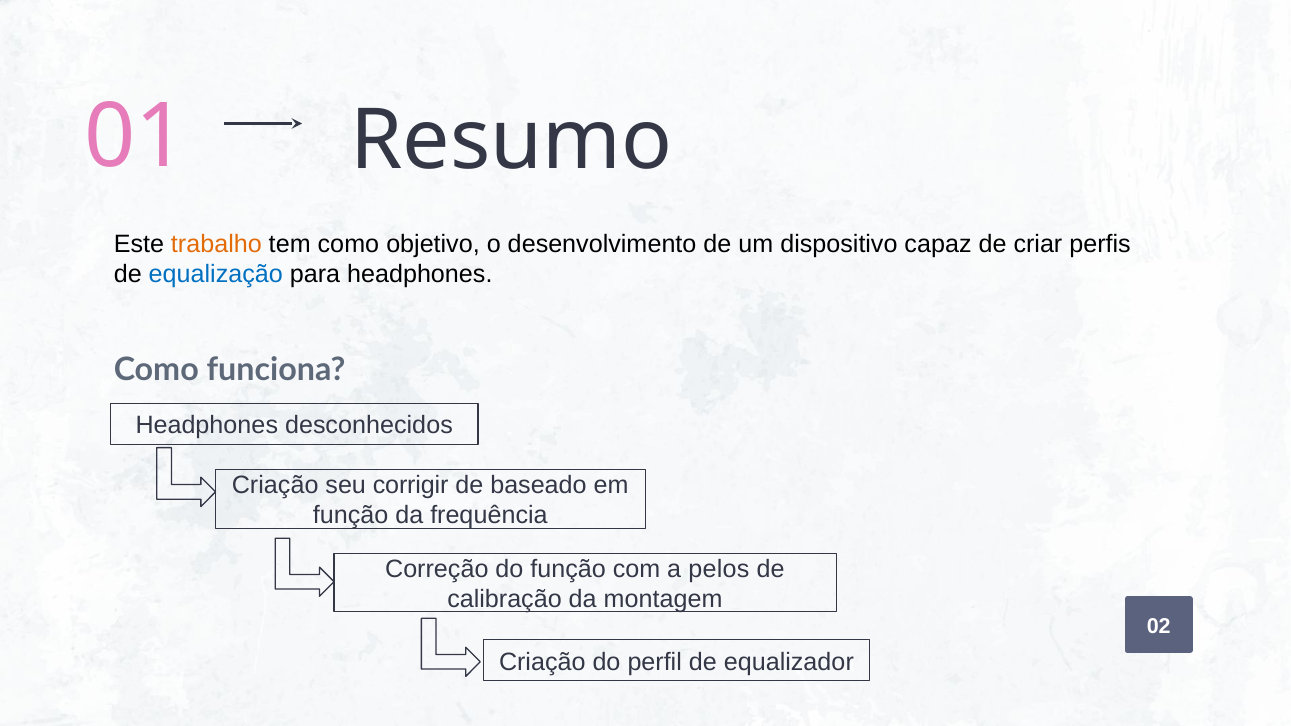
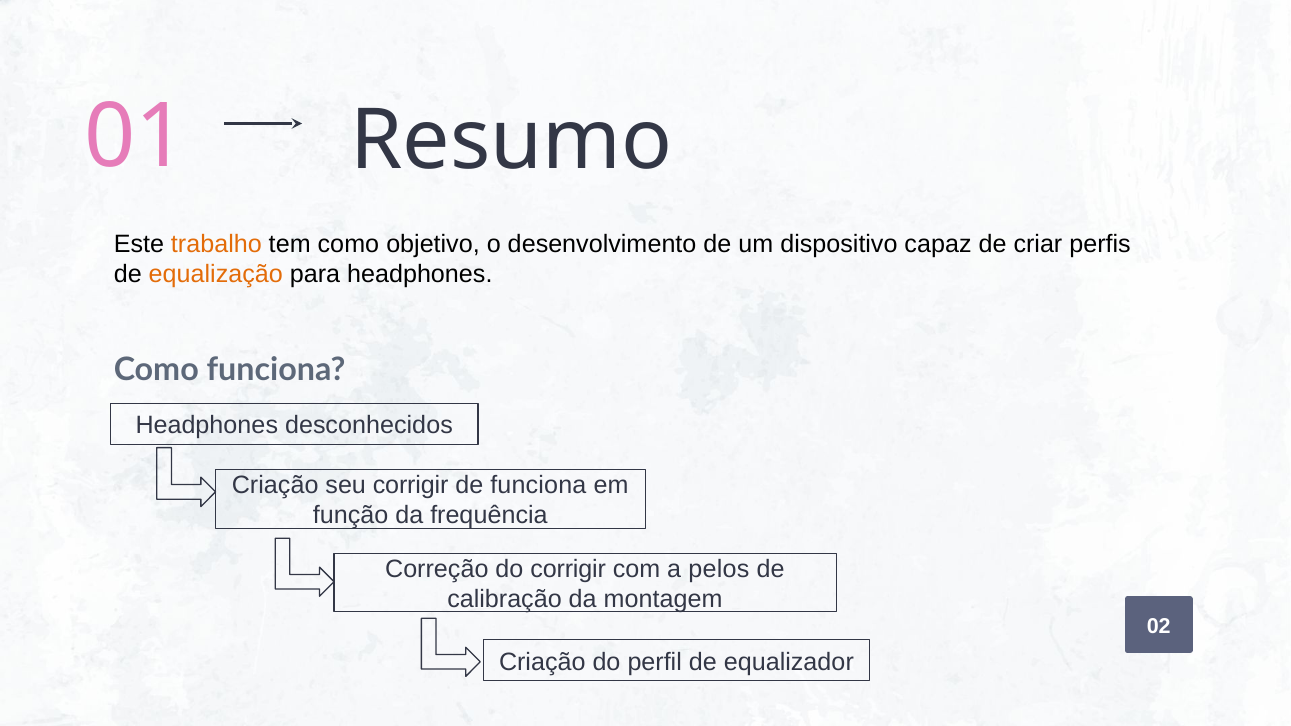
equalização colour: blue -> orange
de baseado: baseado -> funciona
do função: função -> corrigir
